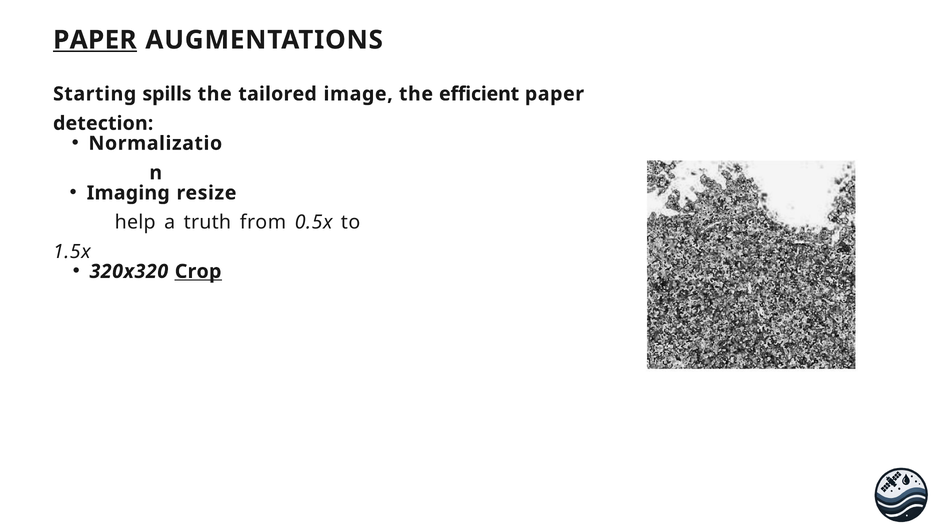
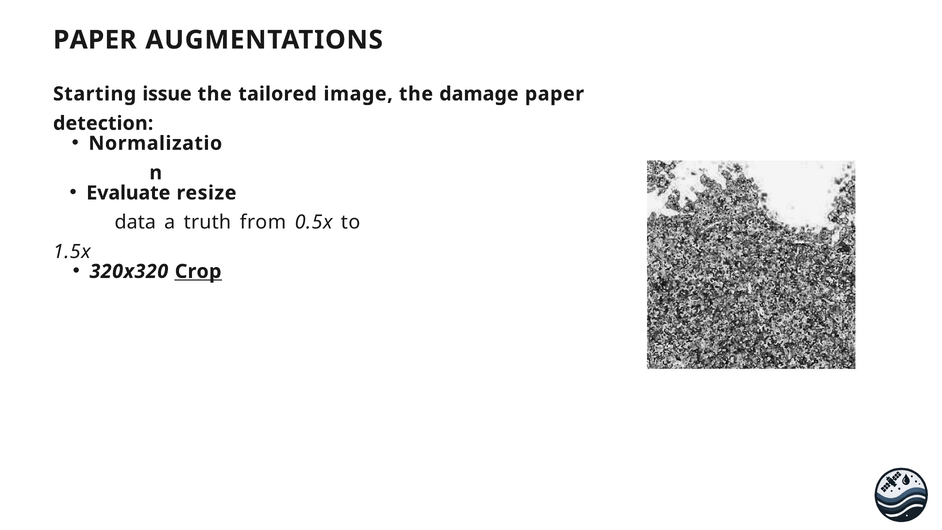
PAPER at (95, 40) underline: present -> none
spills: spills -> issue
efficient: efficient -> damage
Imaging: Imaging -> Evaluate
help: help -> data
